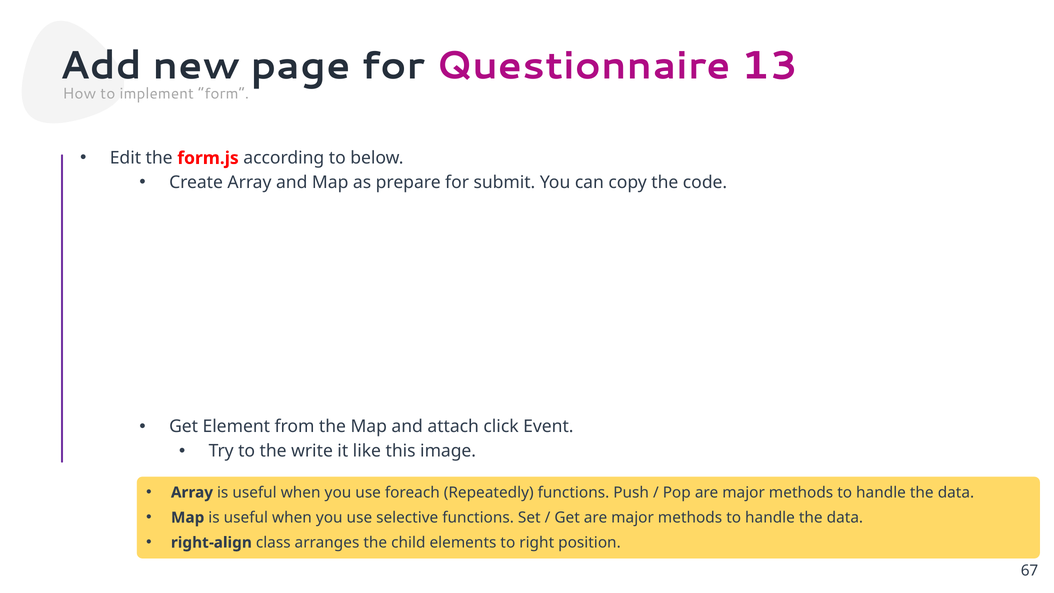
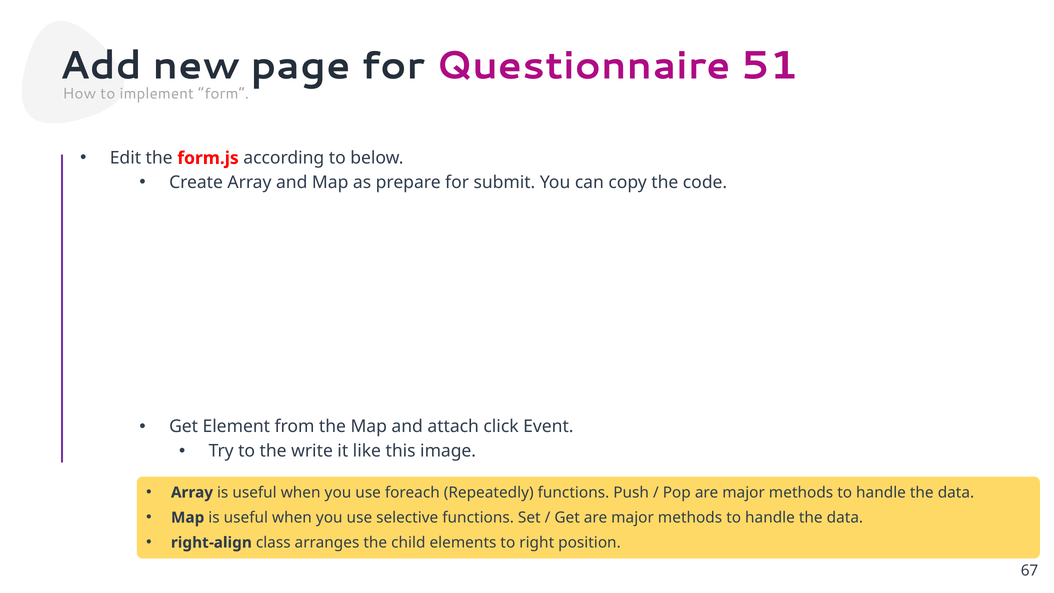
13: 13 -> 51
